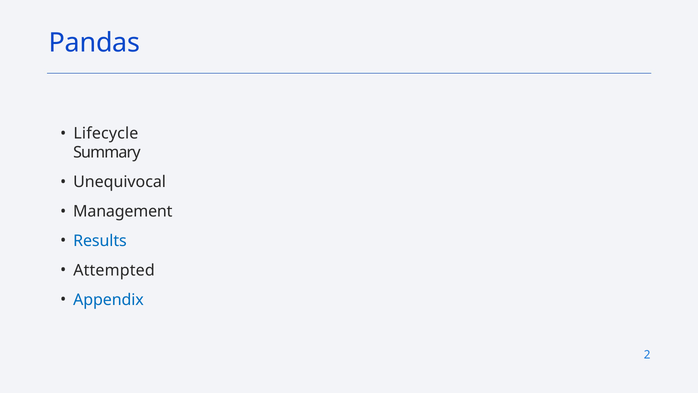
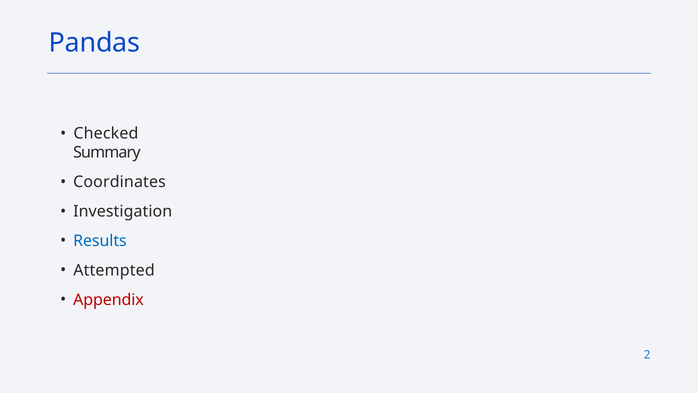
Lifecycle: Lifecycle -> Checked
Unequivocal: Unequivocal -> Coordinates
Management: Management -> Investigation
Appendix colour: blue -> red
